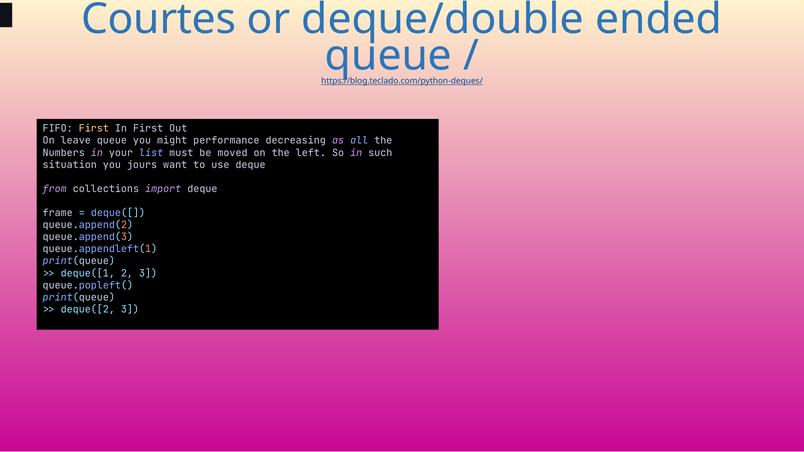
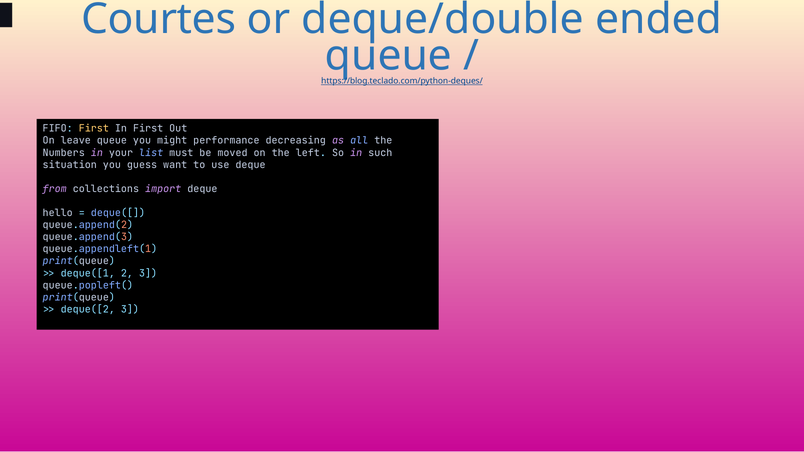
jours: jours -> guess
frame: frame -> hello
